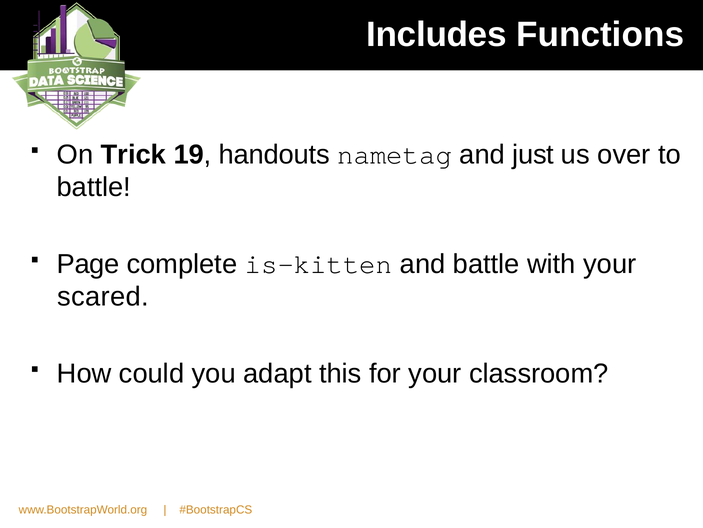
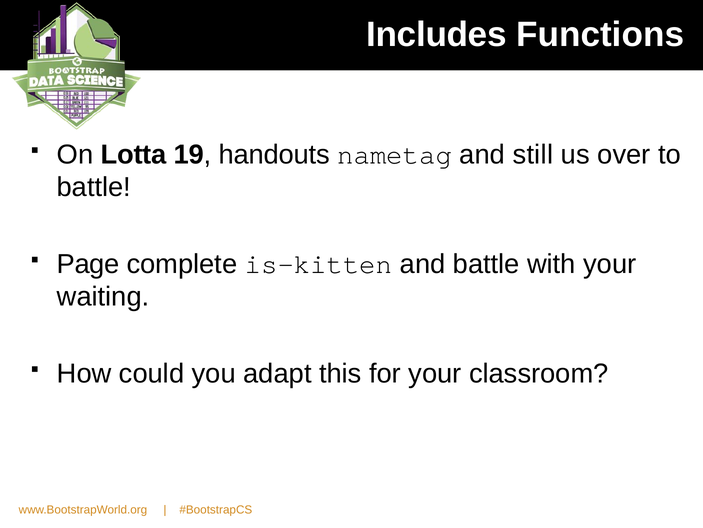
Trick: Trick -> Lotta
just: just -> still
scared: scared -> waiting
